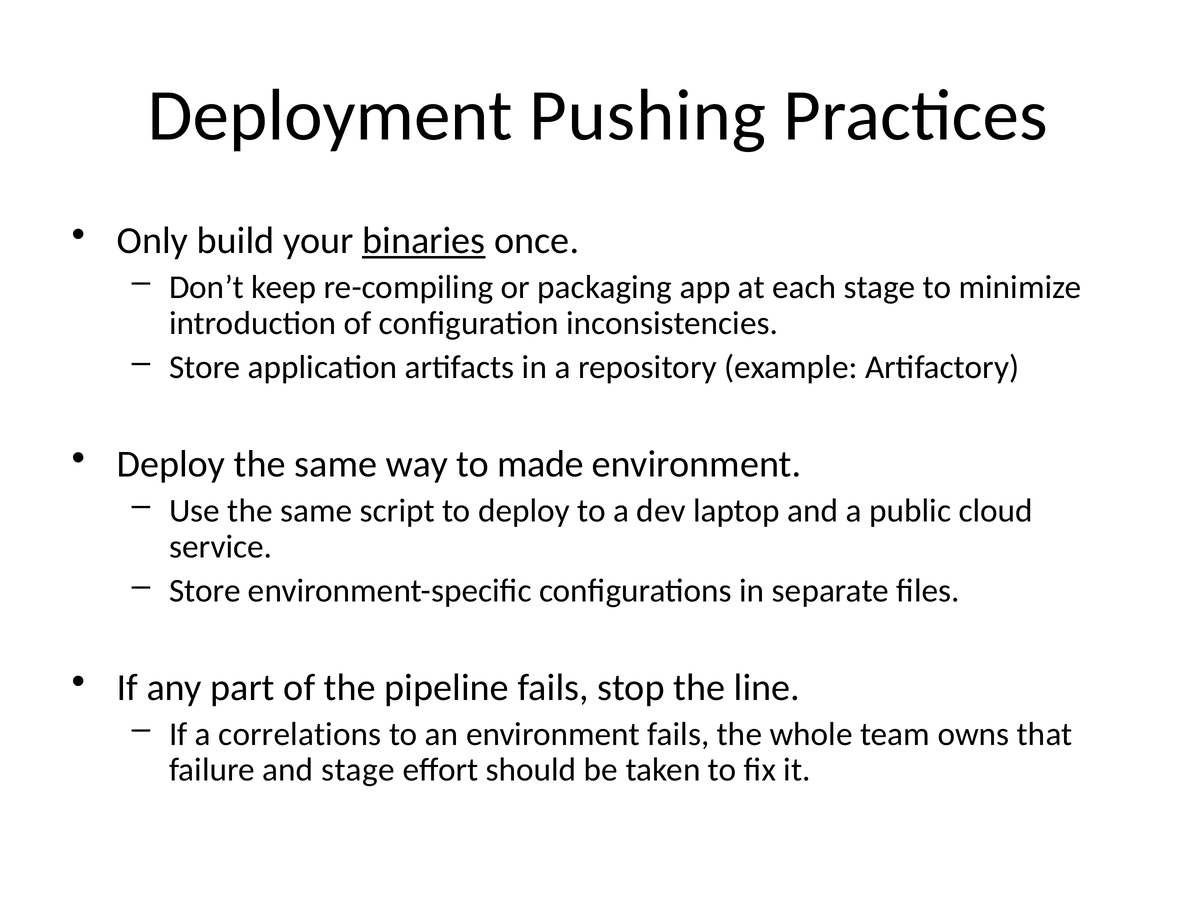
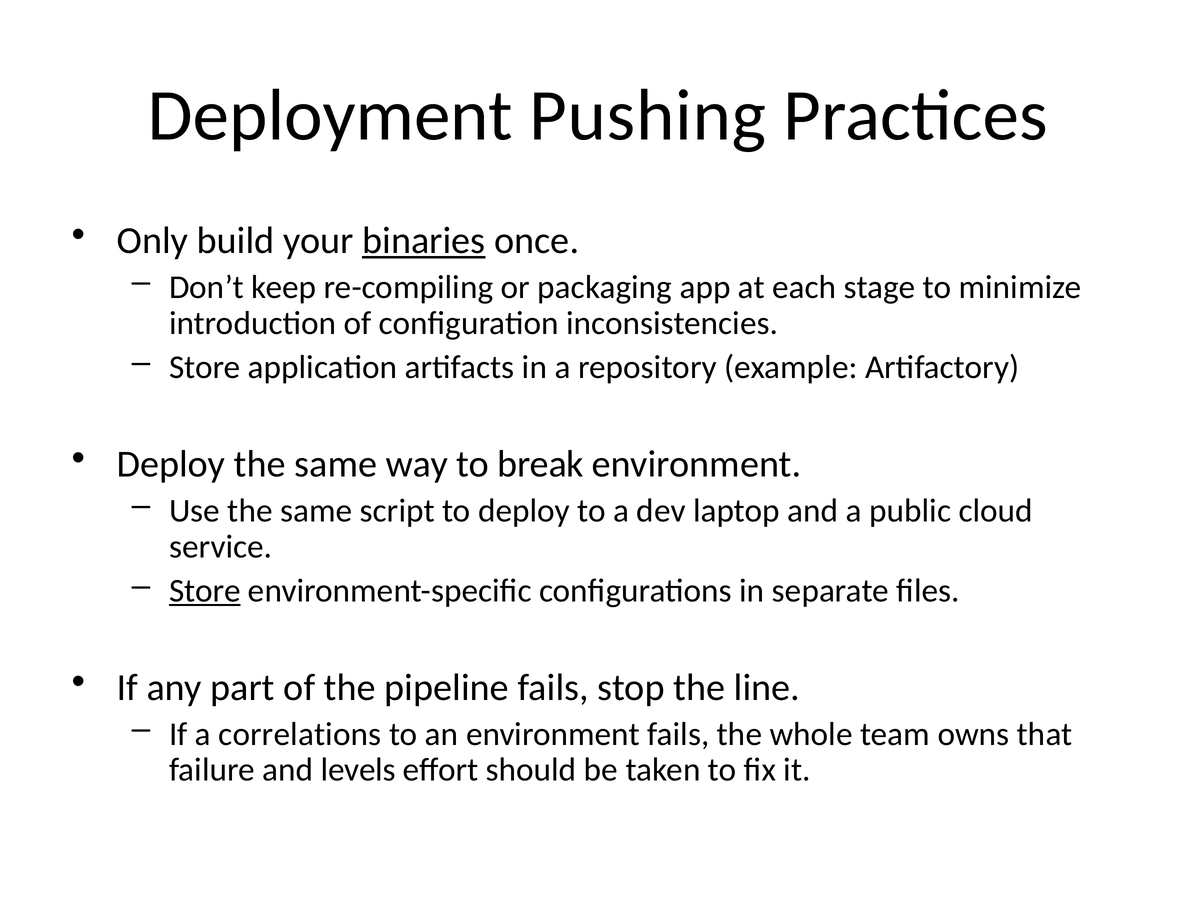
made: made -> break
Store at (205, 591) underline: none -> present
and stage: stage -> levels
